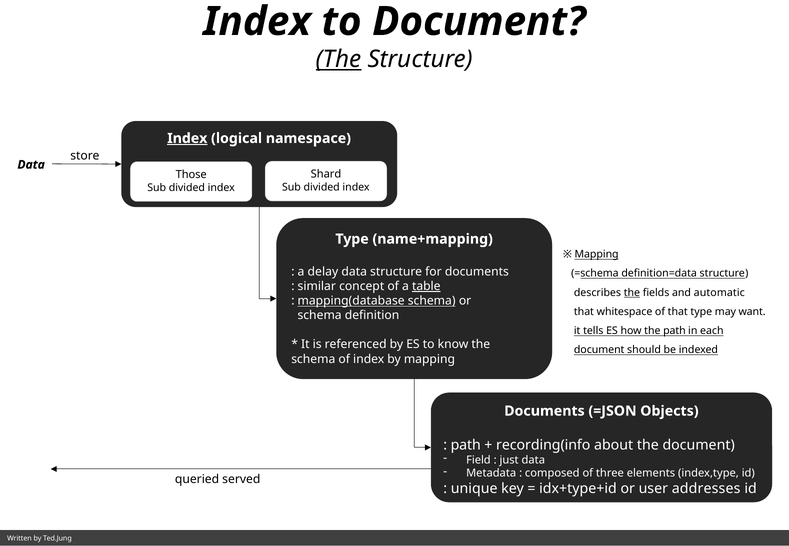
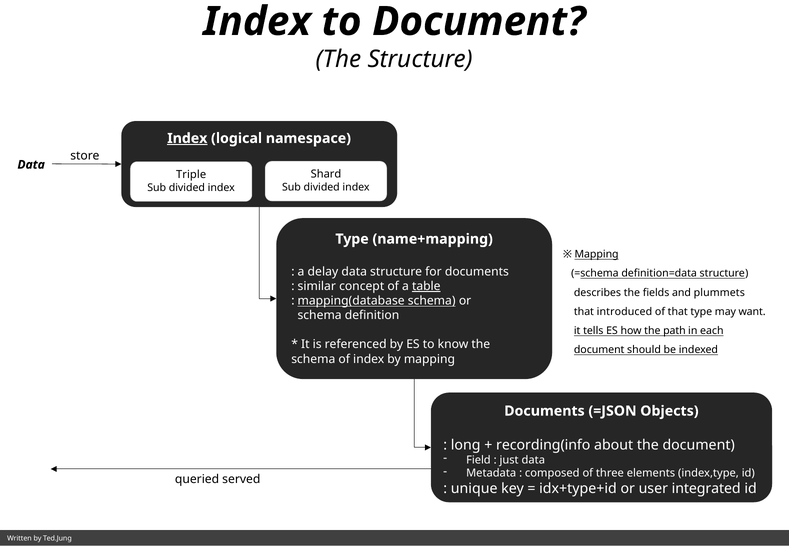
The at (339, 59) underline: present -> none
Those: Those -> Triple
the at (632, 293) underline: present -> none
automatic: automatic -> plummets
whitespace: whitespace -> introduced
path at (466, 445): path -> long
addresses: addresses -> integrated
